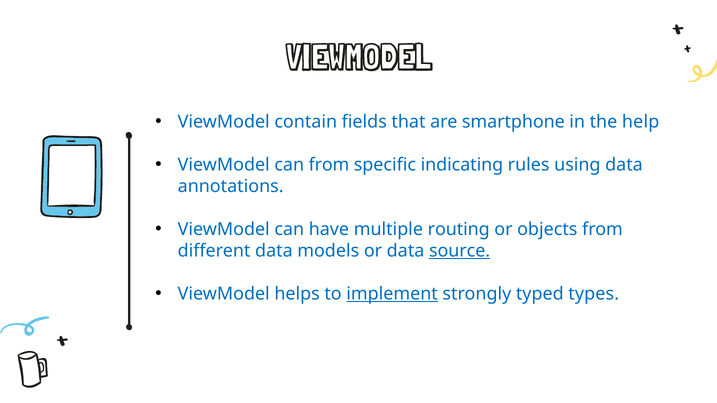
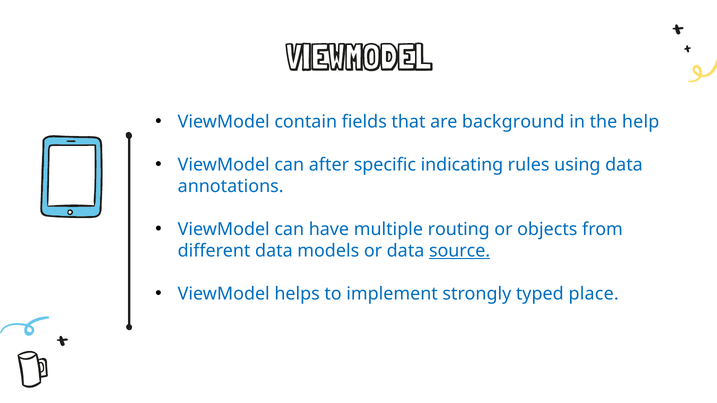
smartphone: smartphone -> background
can from: from -> after
implement underline: present -> none
types: types -> place
